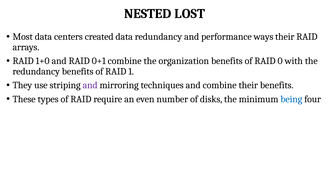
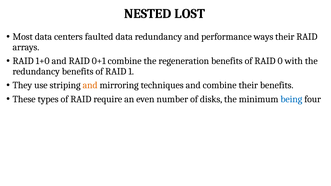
created: created -> faulted
organization: organization -> regeneration
and at (90, 85) colour: purple -> orange
